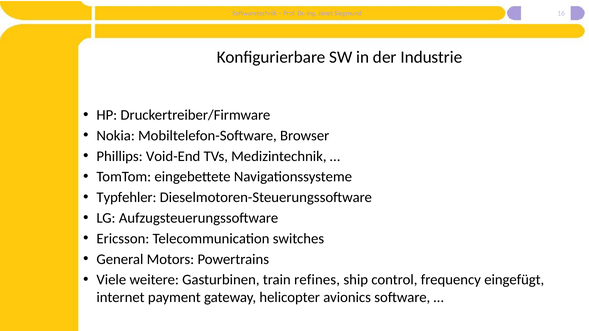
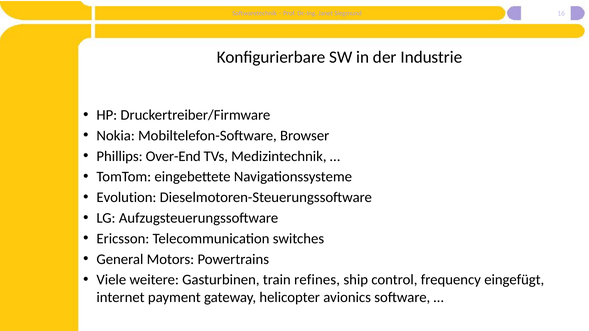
Void-End: Void-End -> Over-End
Typfehler: Typfehler -> Evolution
